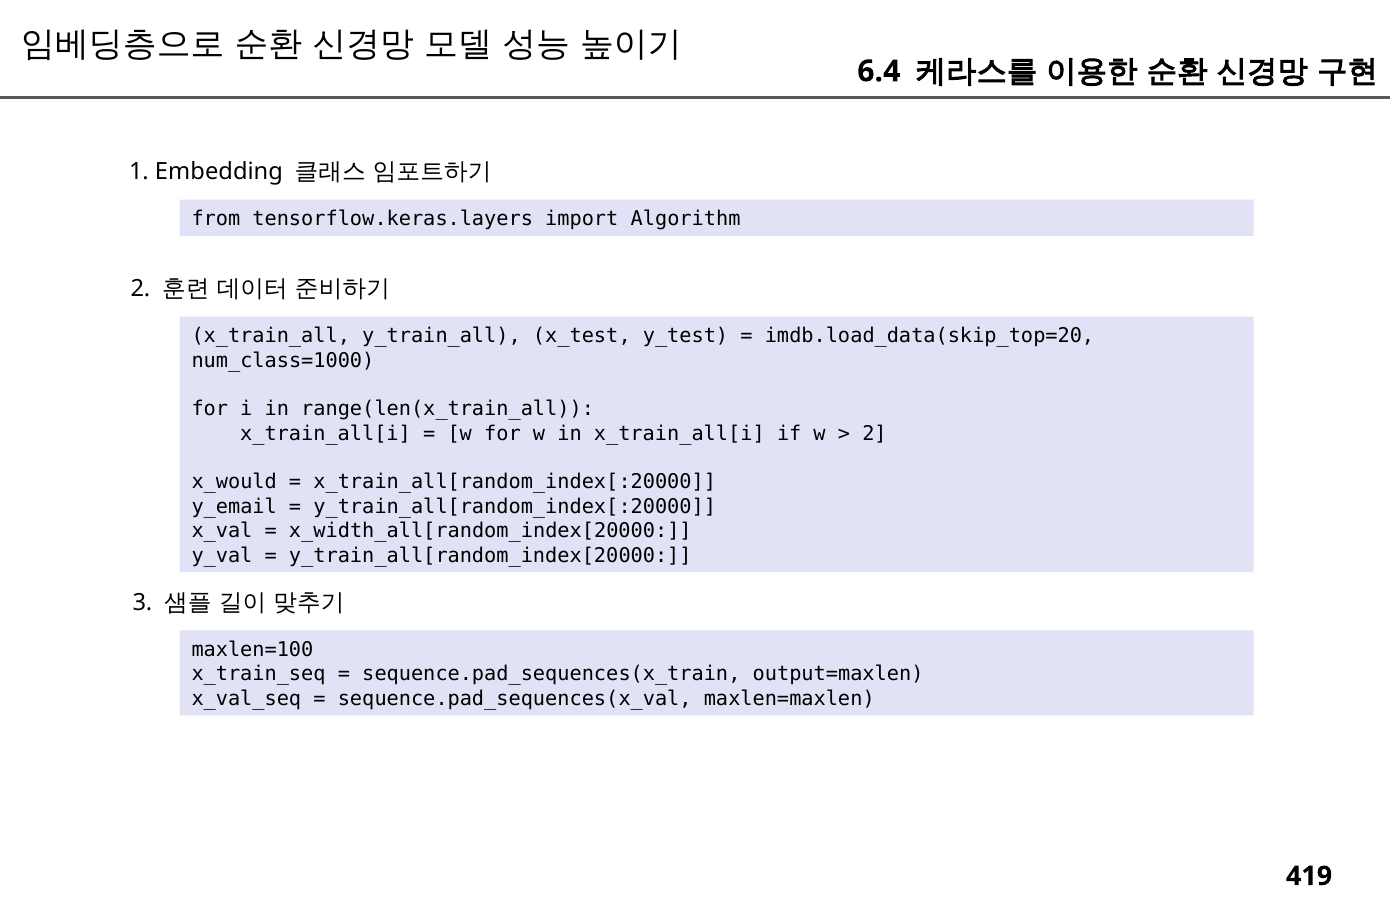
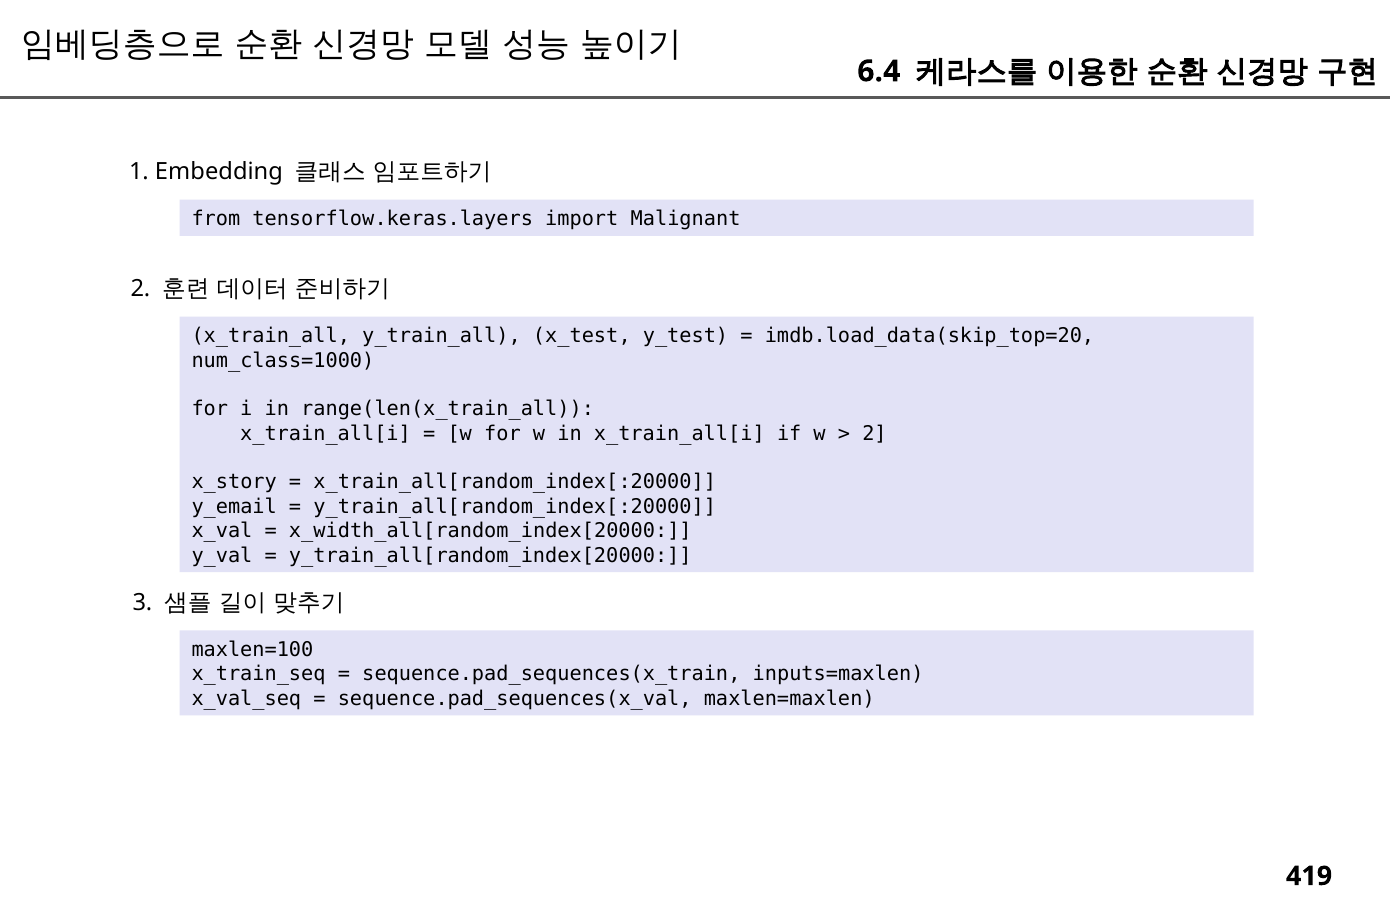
Algorithm: Algorithm -> Malignant
x_would: x_would -> x_story
output=maxlen: output=maxlen -> inputs=maxlen
